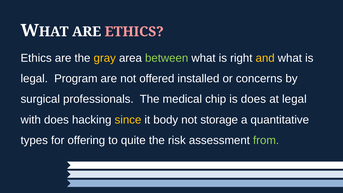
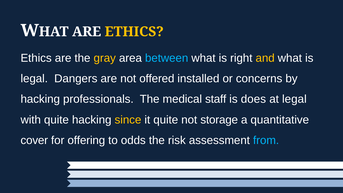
ETHICS at (134, 32) colour: pink -> yellow
between colour: light green -> light blue
Program: Program -> Dangers
surgical at (40, 99): surgical -> hacking
chip: chip -> staff
with does: does -> quite
it body: body -> quite
types: types -> cover
quite: quite -> odds
from colour: light green -> light blue
